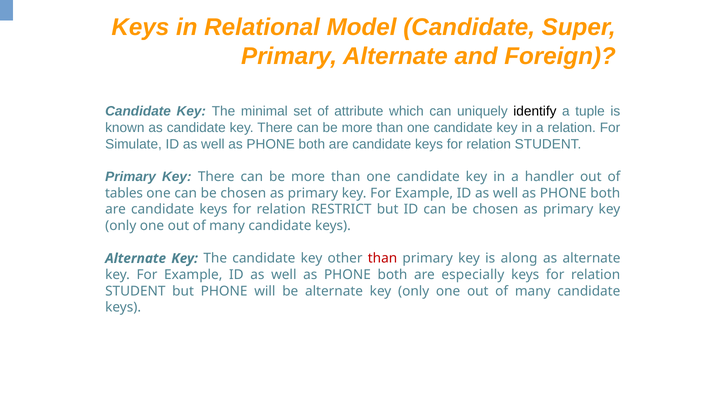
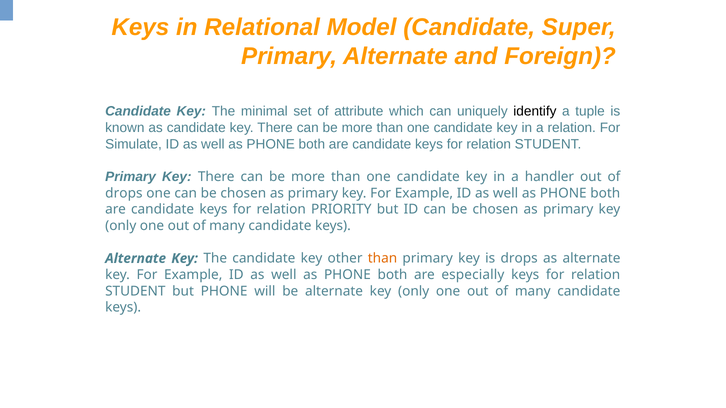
tables at (124, 193): tables -> drops
RESTRICT: RESTRICT -> PRIORITY
than at (383, 259) colour: red -> orange
is along: along -> drops
